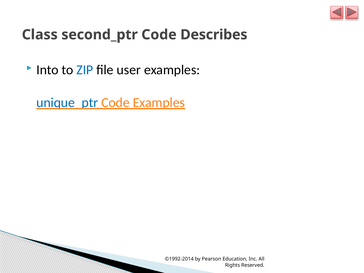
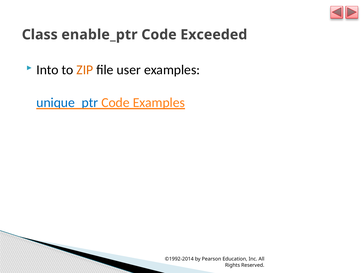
second_ptr: second_ptr -> enable_ptr
Describes: Describes -> Exceeded
ZIP colour: blue -> orange
